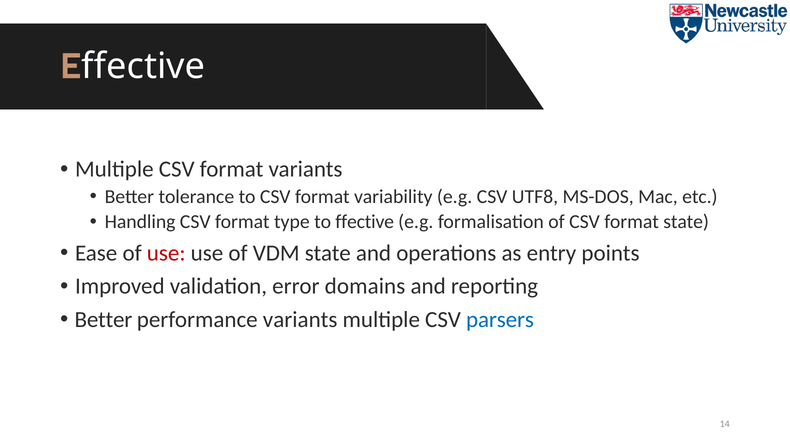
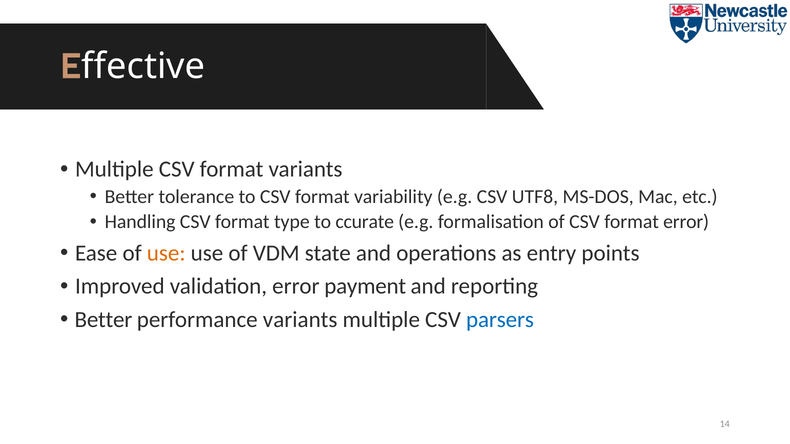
to ffective: ffective -> ccurate
format state: state -> error
use at (166, 253) colour: red -> orange
domains: domains -> payment
